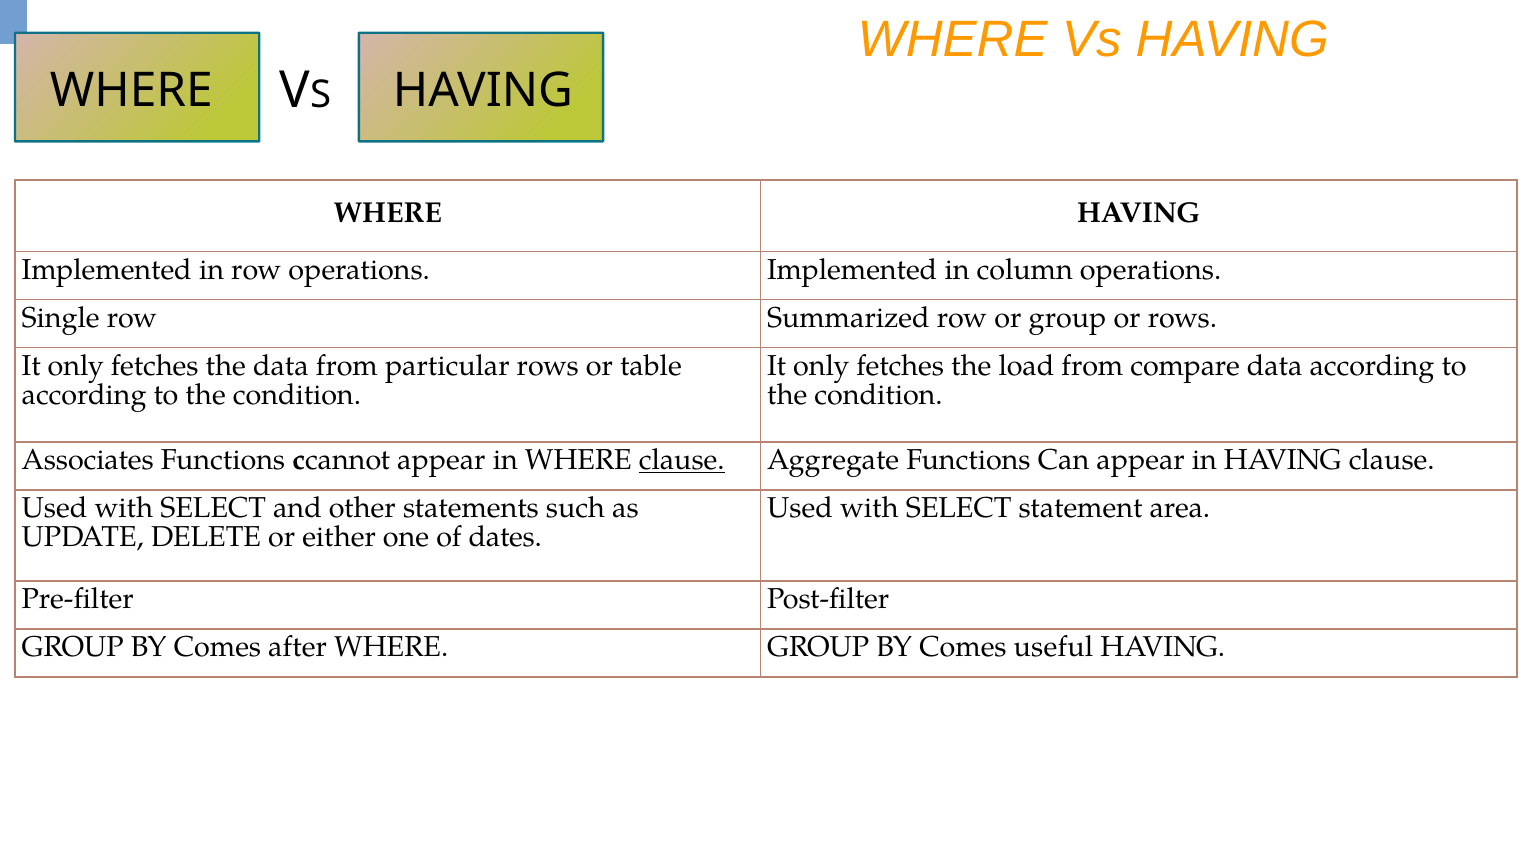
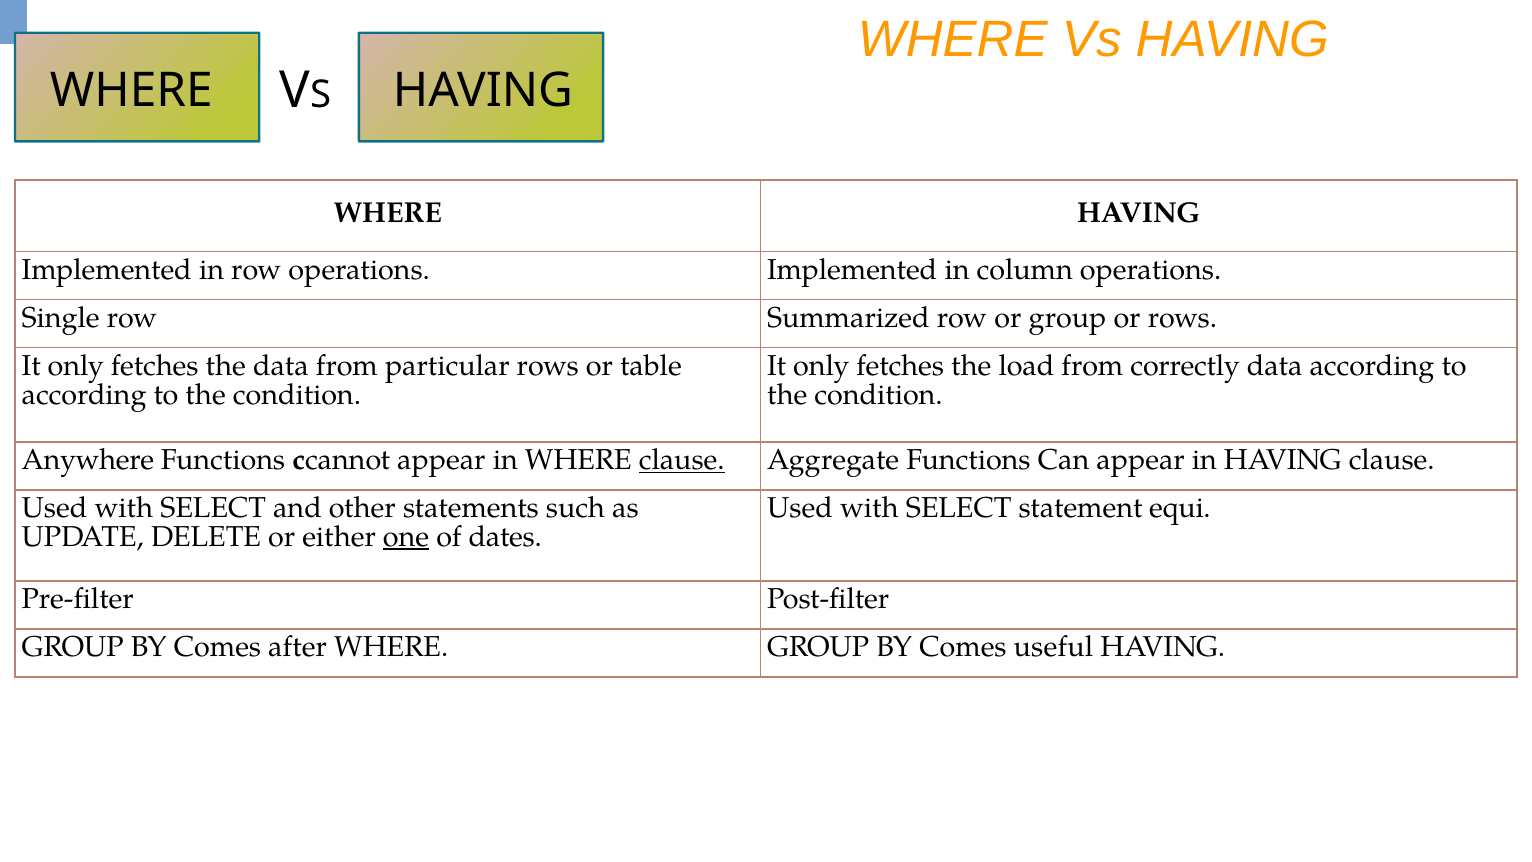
compare: compare -> correctly
Associates: Associates -> Anywhere
area: area -> equi
one underline: none -> present
